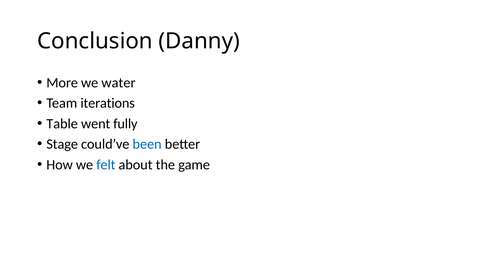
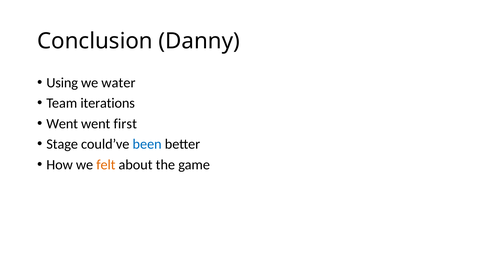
More: More -> Using
Table at (62, 123): Table -> Went
fully: fully -> first
felt colour: blue -> orange
